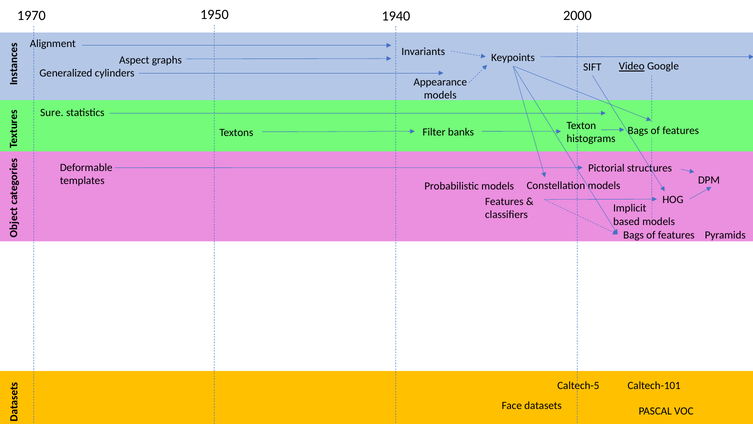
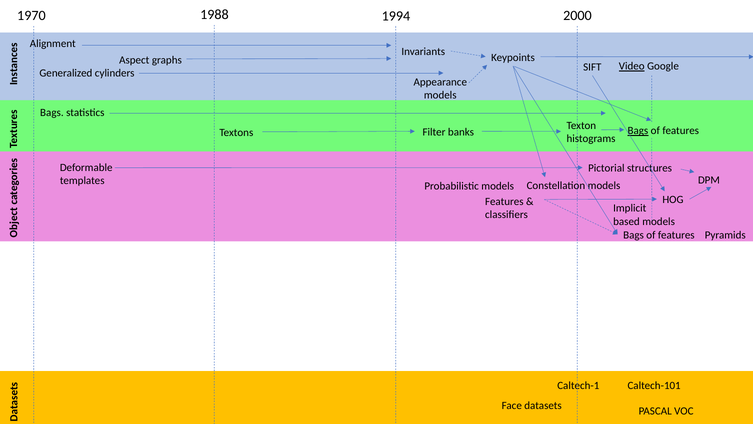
1950: 1950 -> 1988
1940: 1940 -> 1994
Sure at (52, 113): Sure -> Bags
Bags at (638, 131) underline: none -> present
Caltech-5: Caltech-5 -> Caltech-1
